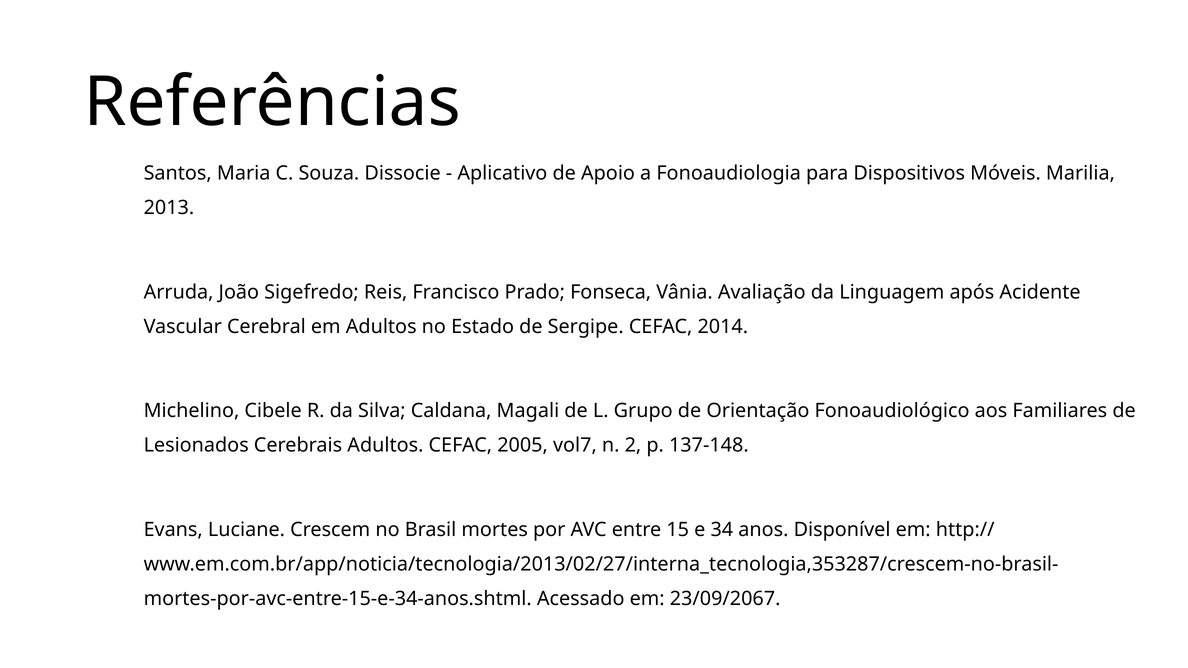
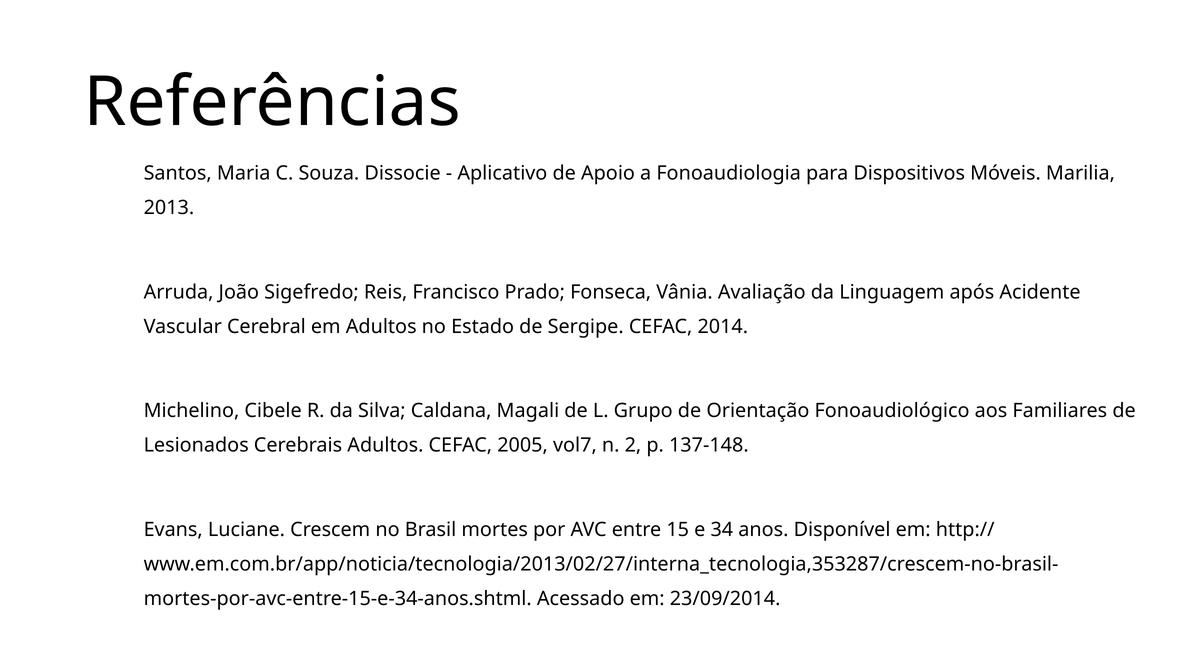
23/09/2067: 23/09/2067 -> 23/09/2014
